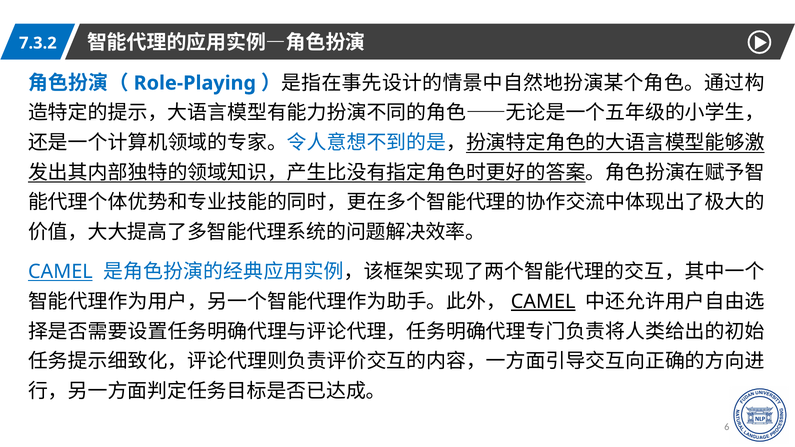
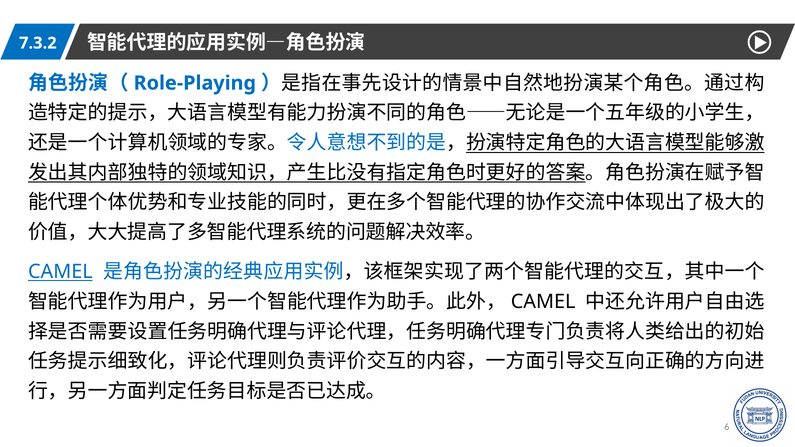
CAMEL at (543, 302) underline: present -> none
